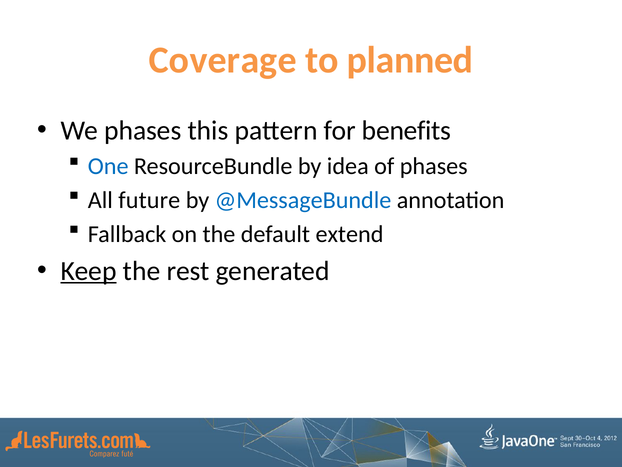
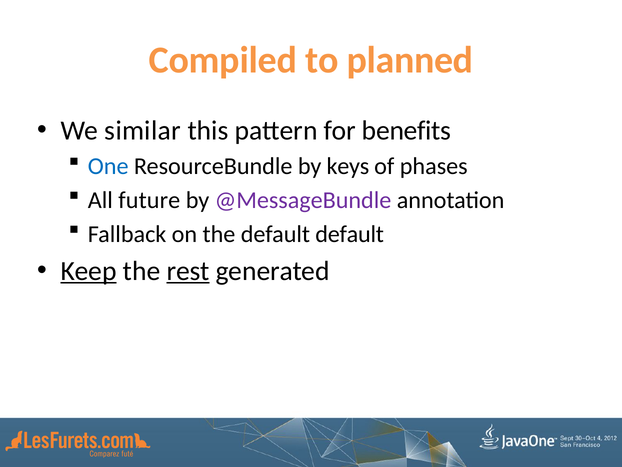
Coverage: Coverage -> Compiled
We phases: phases -> similar
idea: idea -> keys
@MessageBundle colour: blue -> purple
default extend: extend -> default
rest underline: none -> present
